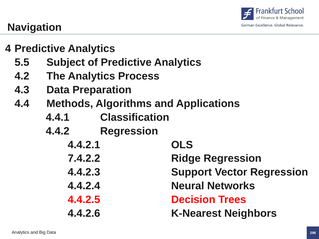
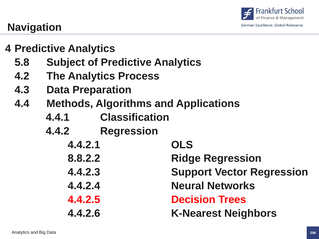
5.5: 5.5 -> 5.8
7.4.2.2: 7.4.2.2 -> 8.8.2.2
